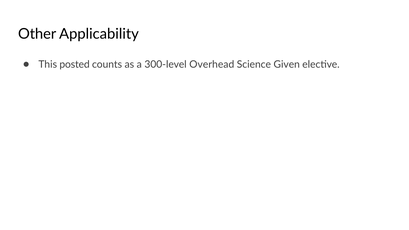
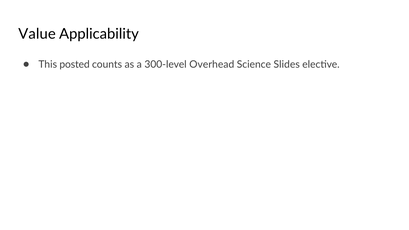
Other: Other -> Value
Given: Given -> Slides
